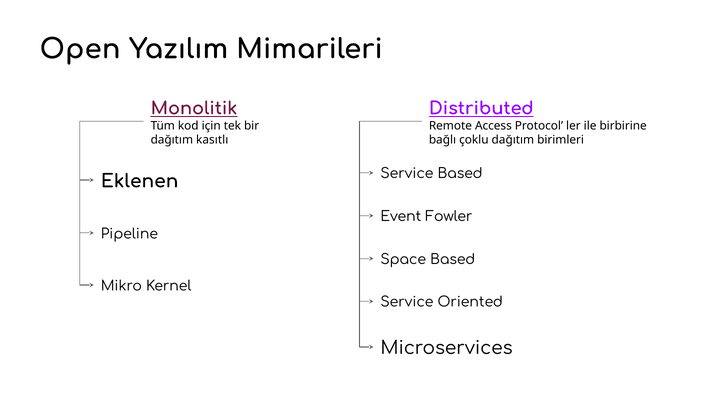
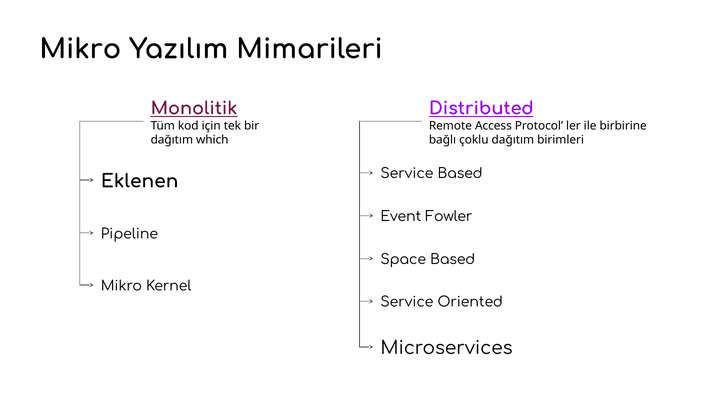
Open at (80, 49): Open -> Mikro
kasıtlı: kasıtlı -> which
